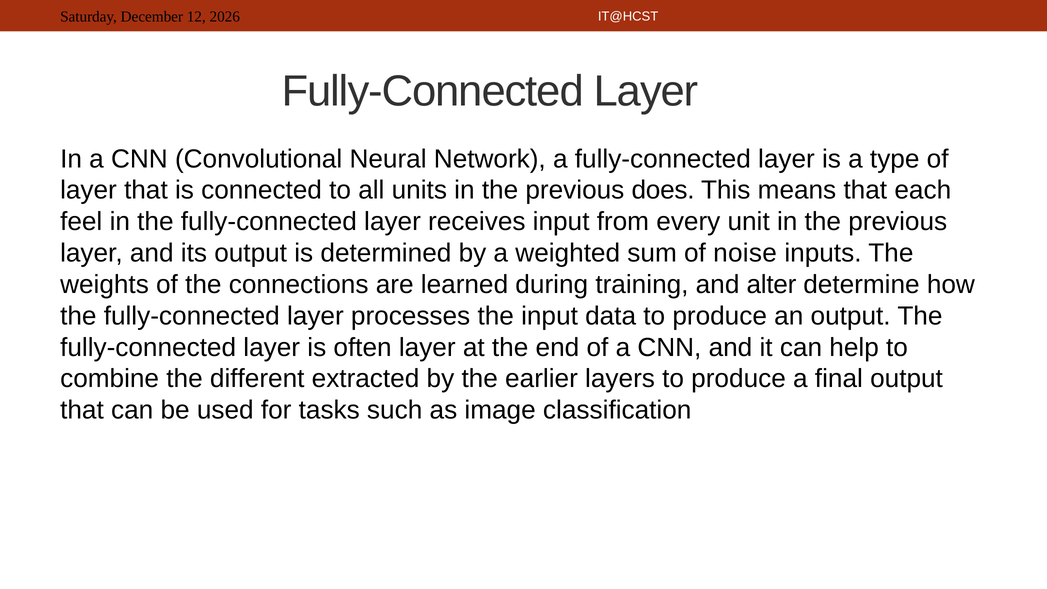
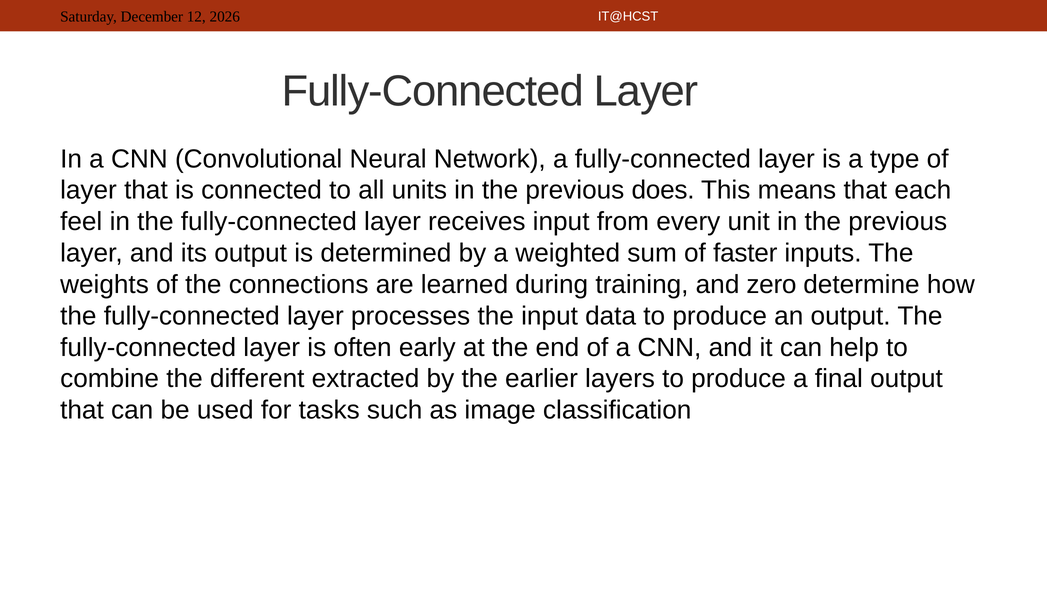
noise: noise -> faster
alter: alter -> zero
often layer: layer -> early
